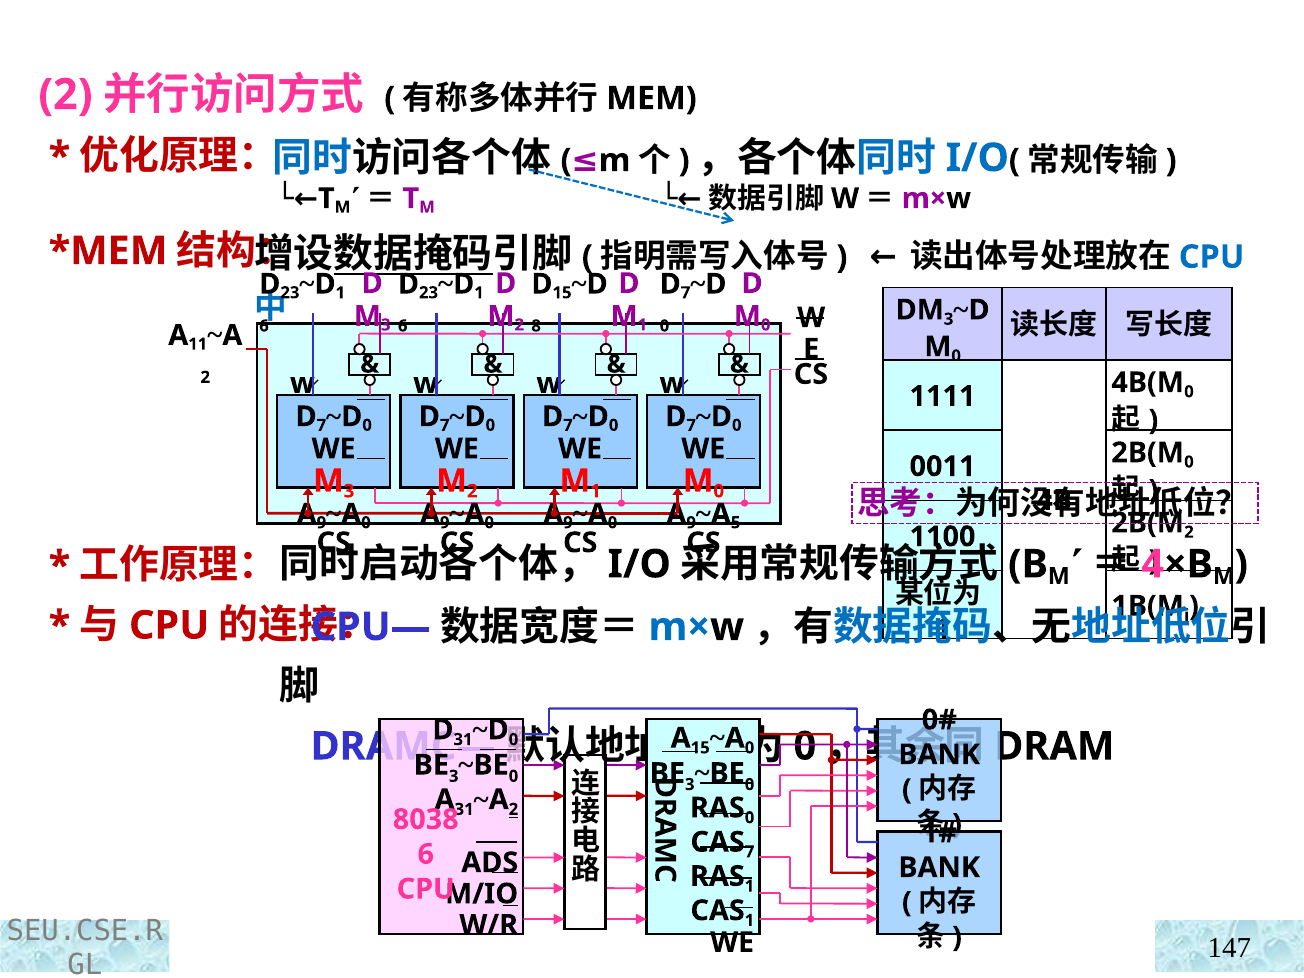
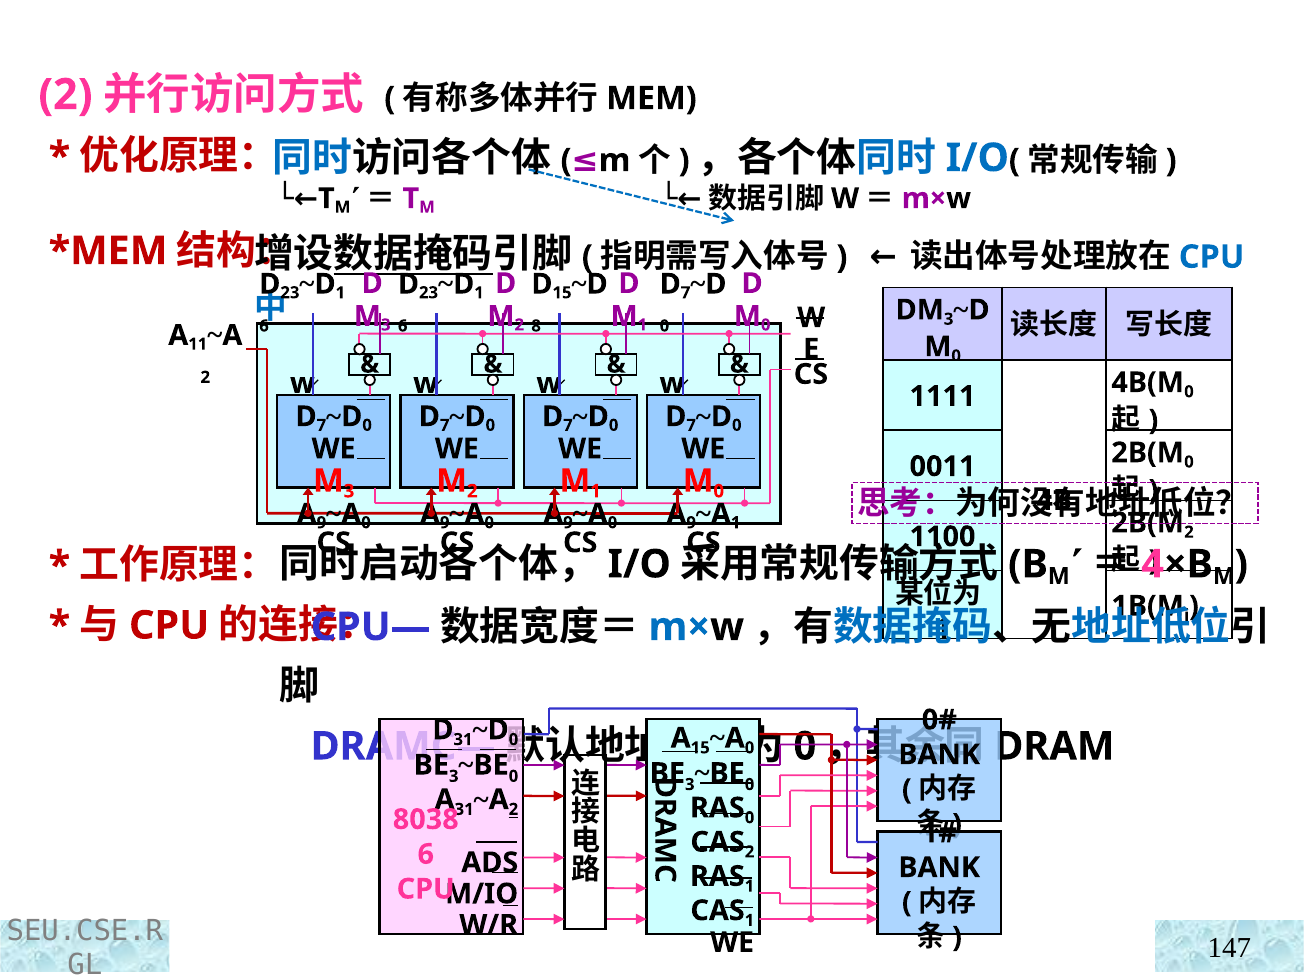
5 at (736, 523): 5 -> 1
7 at (750, 852): 7 -> 2
